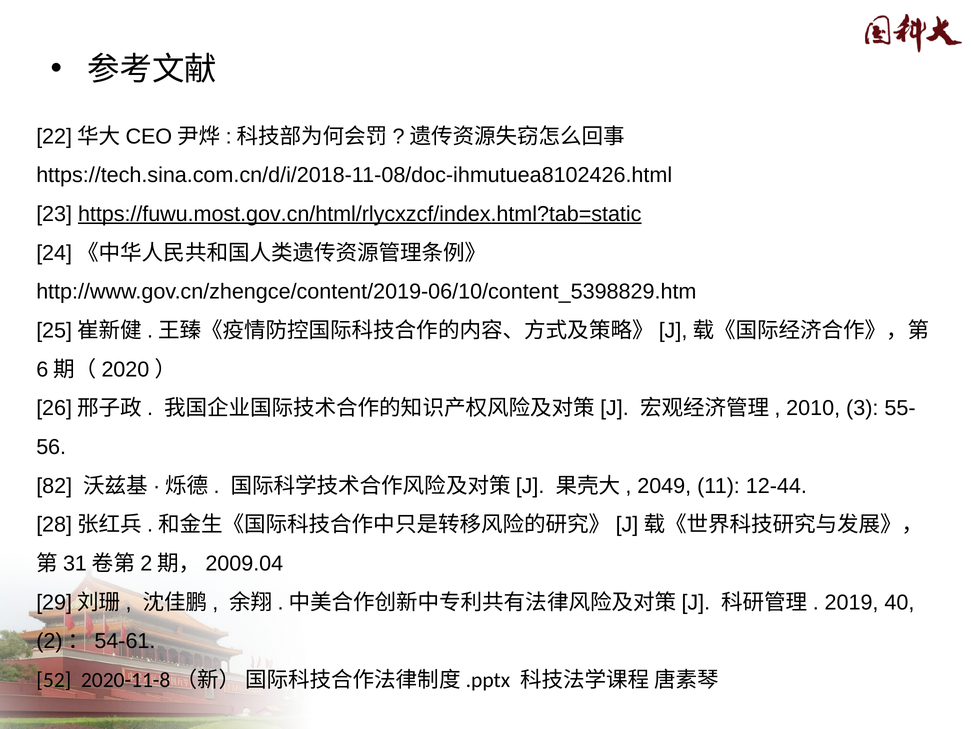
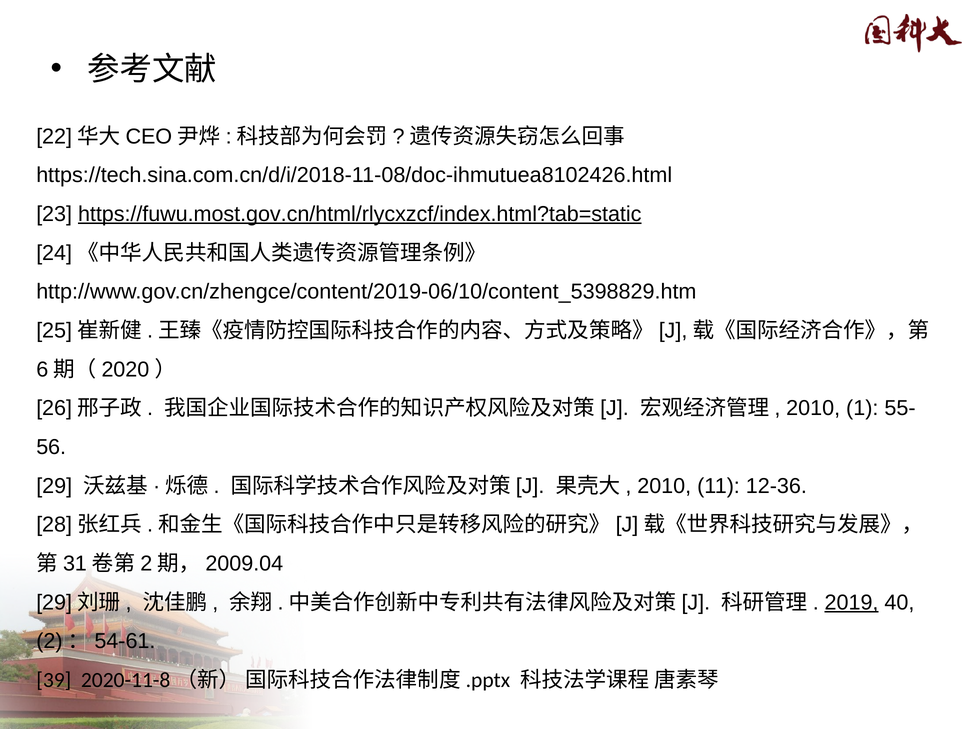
3: 3 -> 1
82: 82 -> 29
2049 at (664, 486): 2049 -> 2010
12-44: 12-44 -> 12-36
2019 underline: none -> present
52: 52 -> 39
